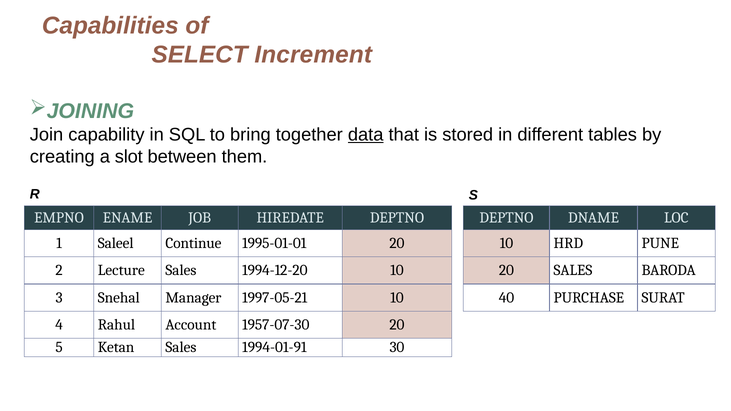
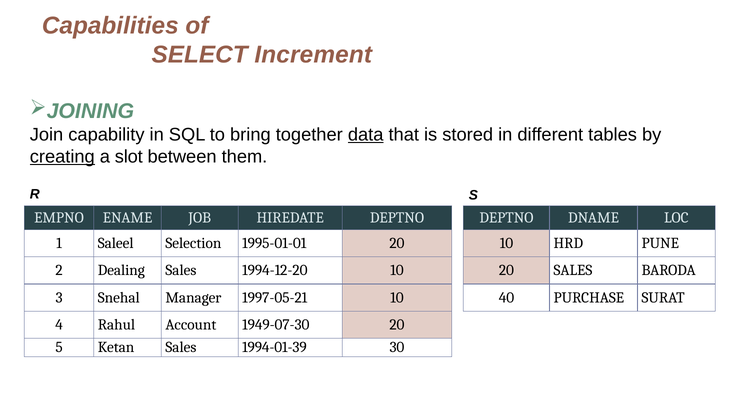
creating underline: none -> present
Continue: Continue -> Selection
Lecture: Lecture -> Dealing
1957-07-30: 1957-07-30 -> 1949-07-30
1994-01-91: 1994-01-91 -> 1994-01-39
